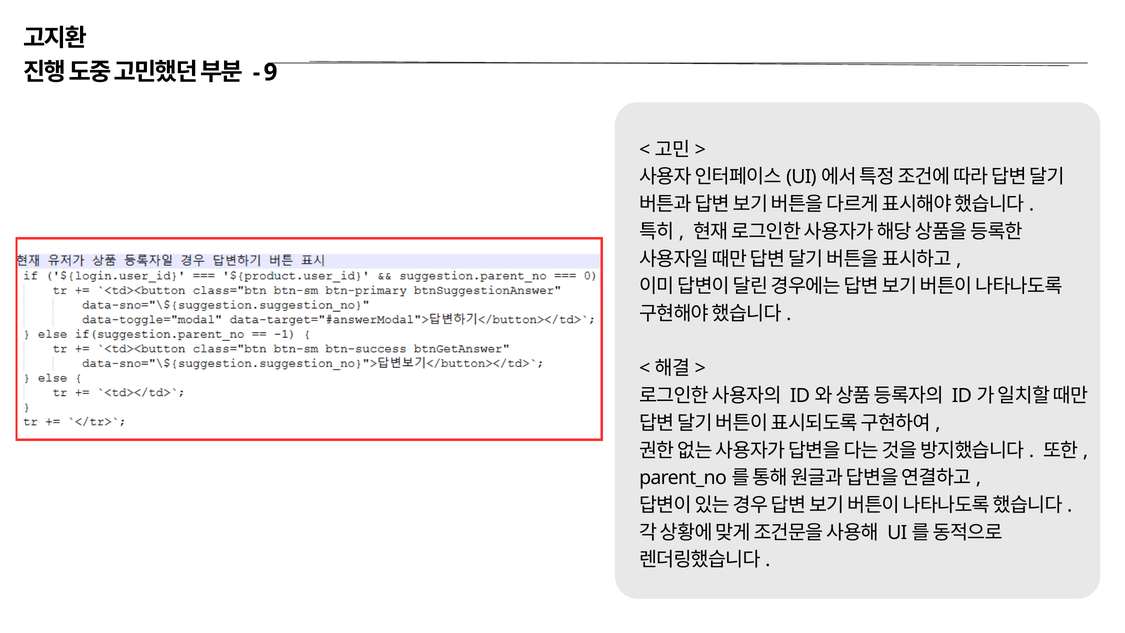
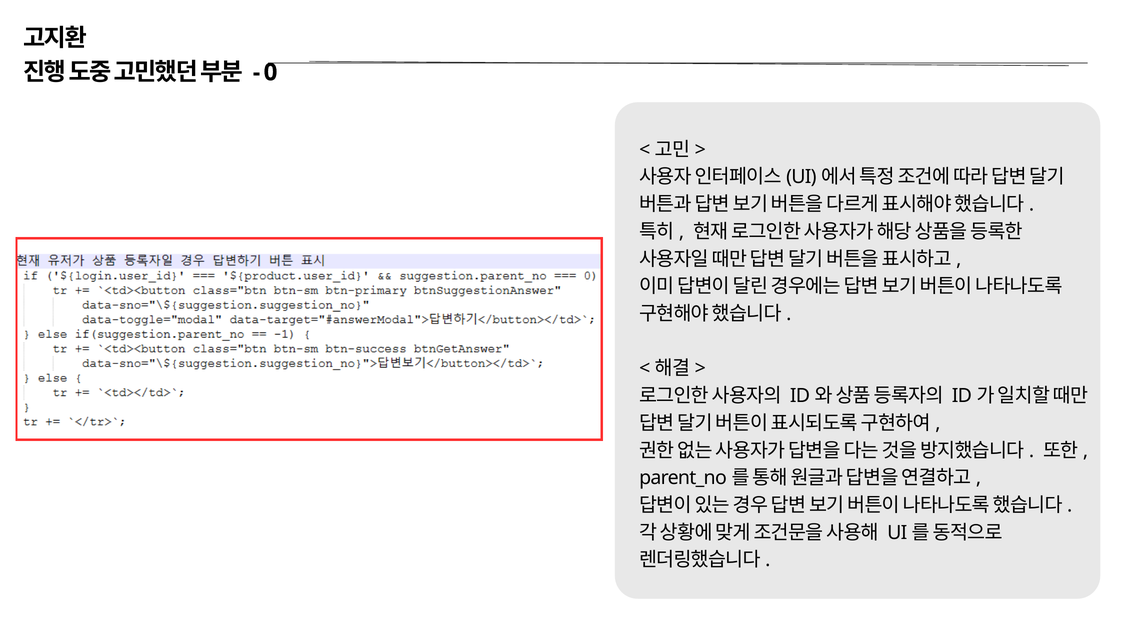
9: 9 -> 0
